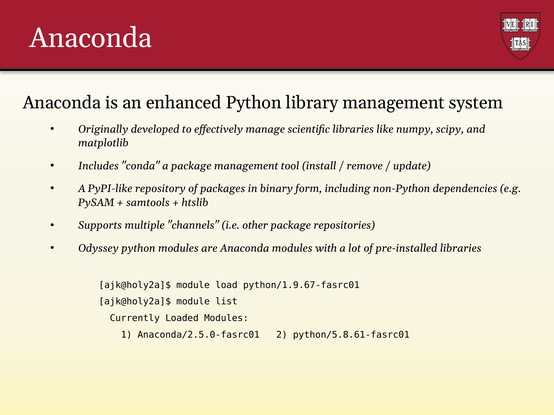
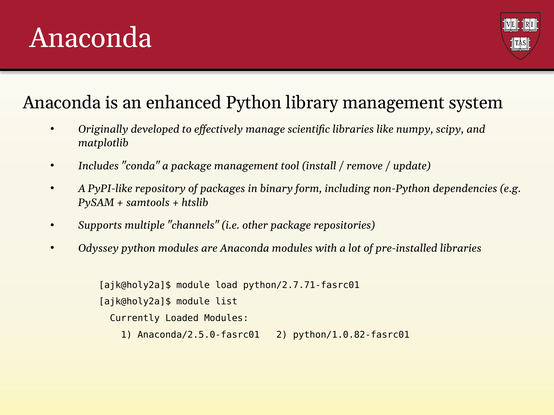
python/1.9.67-fasrc01: python/1.9.67-fasrc01 -> python/2.7.71-fasrc01
python/5.8.61-fasrc01: python/5.8.61-fasrc01 -> python/1.0.82-fasrc01
